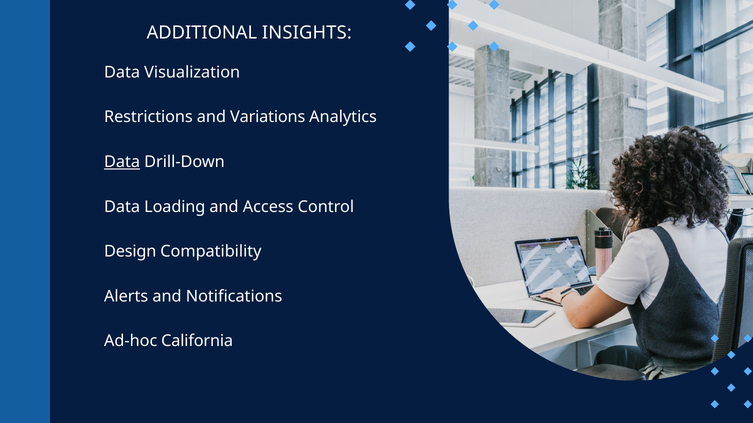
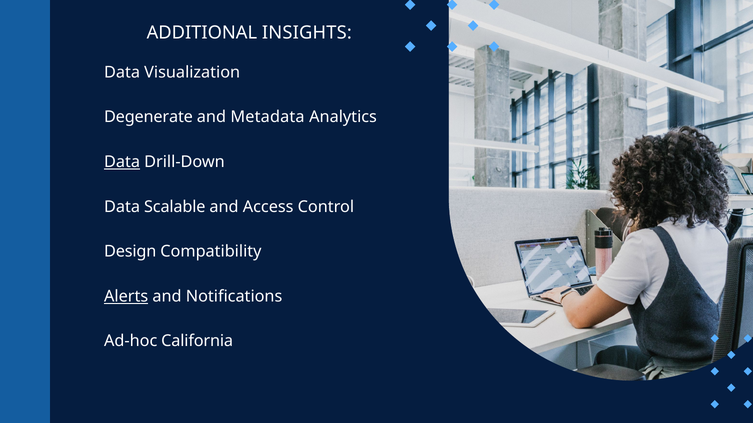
Restrictions: Restrictions -> Degenerate
Variations: Variations -> Metadata
Loading: Loading -> Scalable
Alerts underline: none -> present
